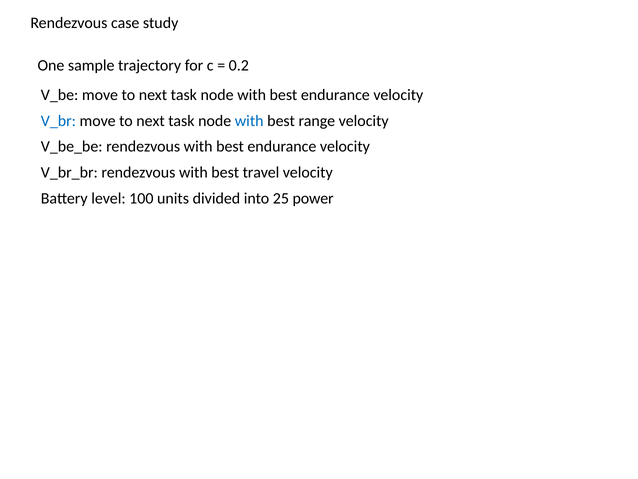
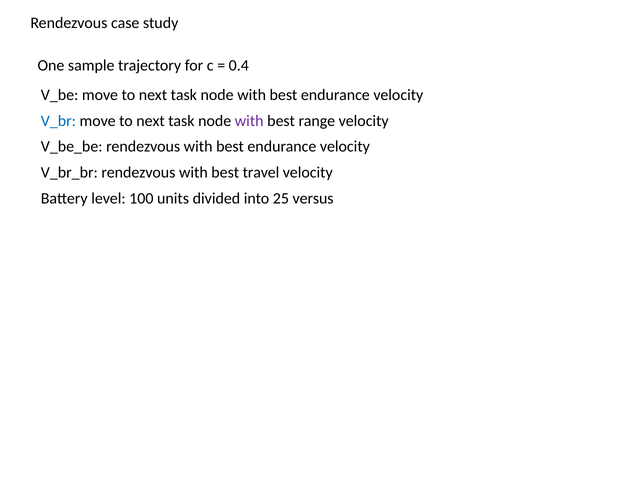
0.2: 0.2 -> 0.4
with at (249, 121) colour: blue -> purple
power: power -> versus
